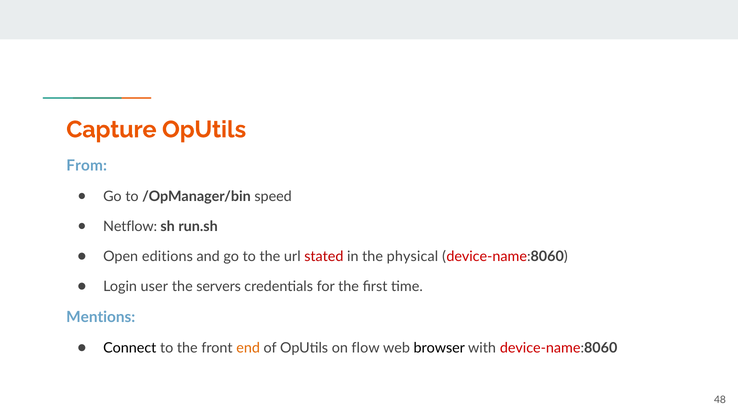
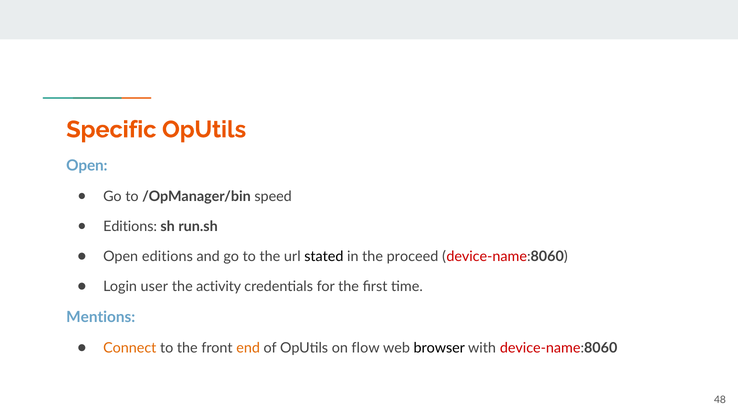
Capture: Capture -> Specific
From at (87, 166): From -> Open
Netflow at (130, 226): Netflow -> Editions
stated colour: red -> black
physical: physical -> proceed
servers: servers -> activity
Connect colour: black -> orange
